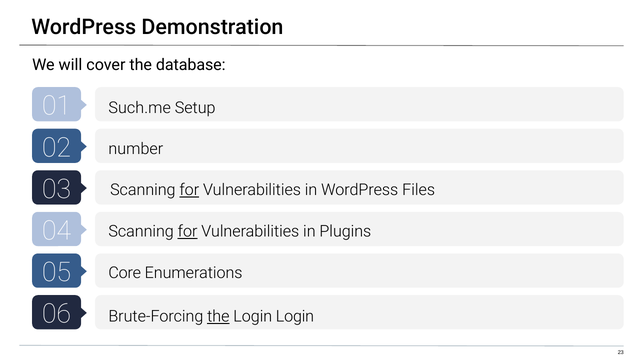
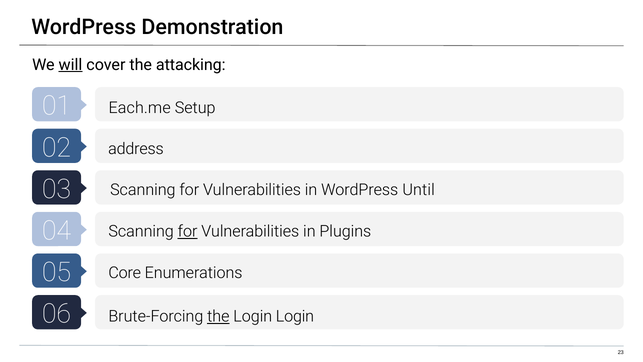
will underline: none -> present
database: database -> attacking
Such.me: Such.me -> Each.me
number: number -> address
for at (189, 190) underline: present -> none
Files: Files -> Until
